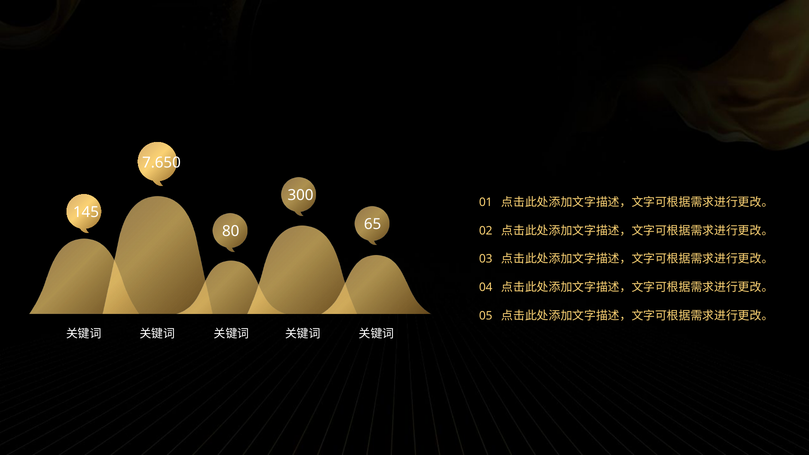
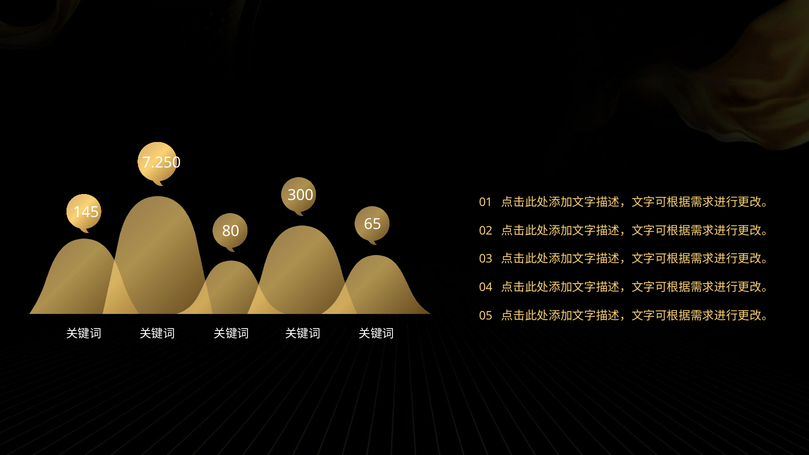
7.650: 7.650 -> 7.250
